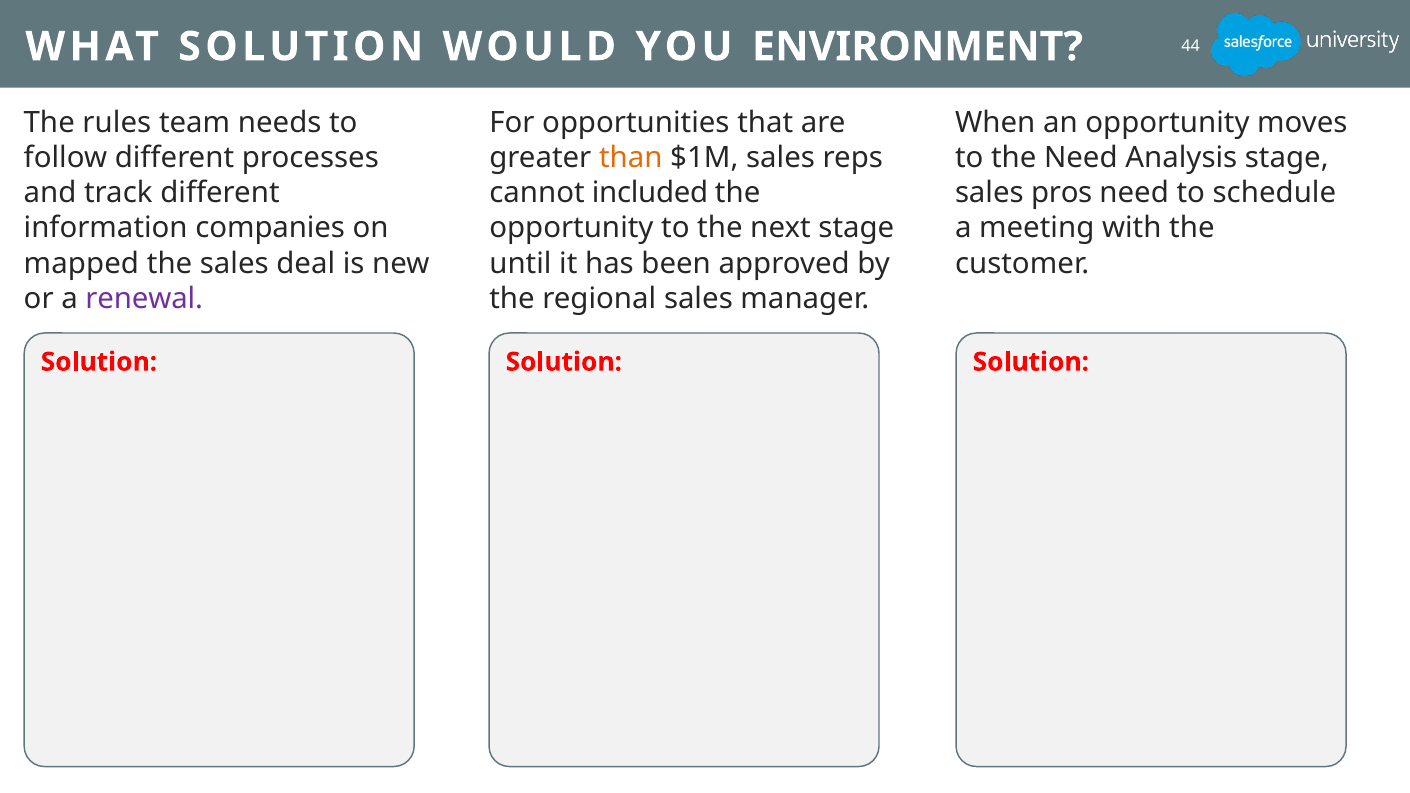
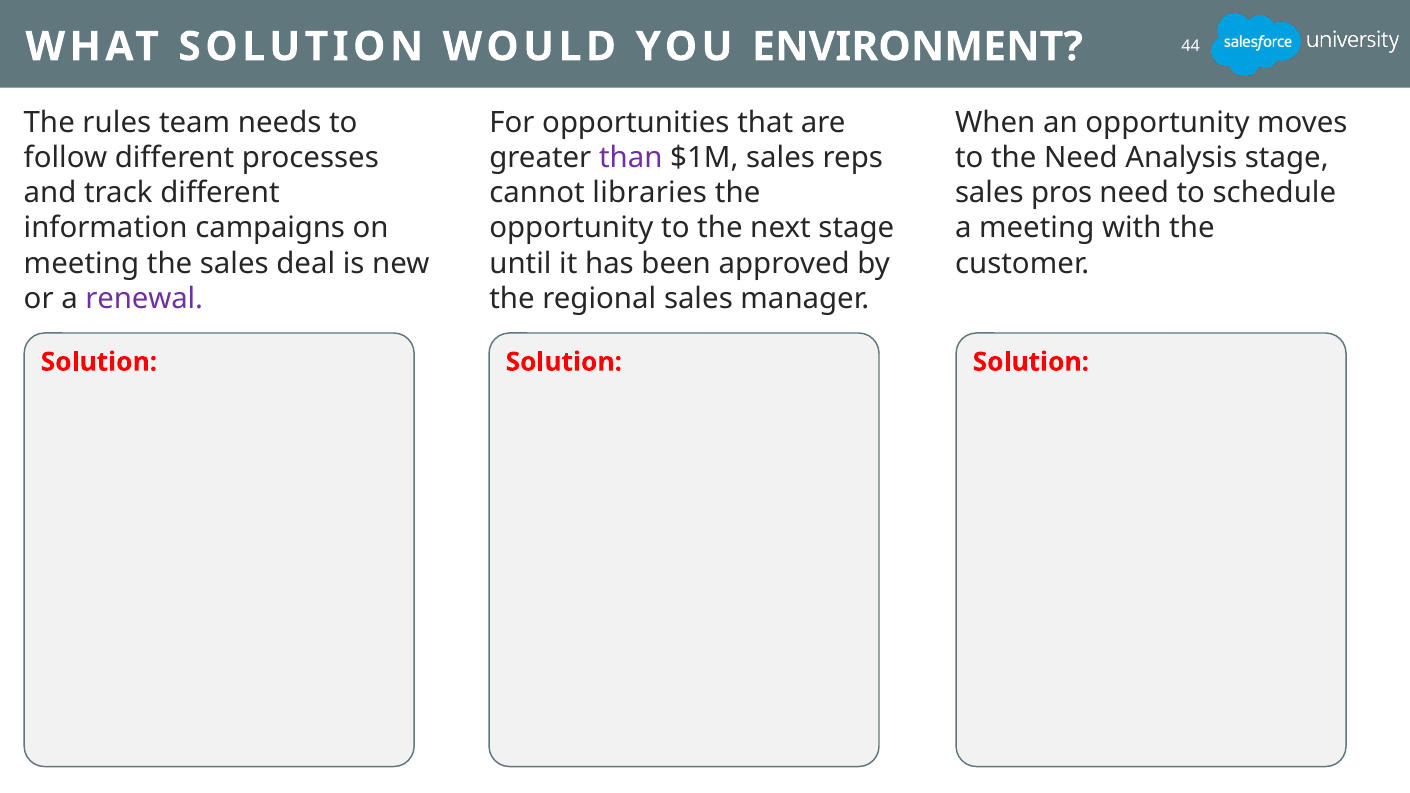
than colour: orange -> purple
included: included -> libraries
companies: companies -> campaigns
mapped at (81, 263): mapped -> meeting
